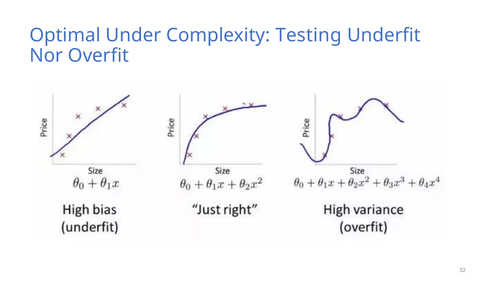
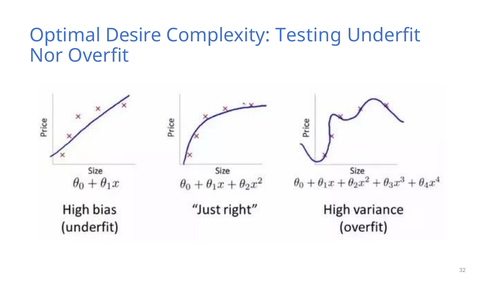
Under: Under -> Desire
